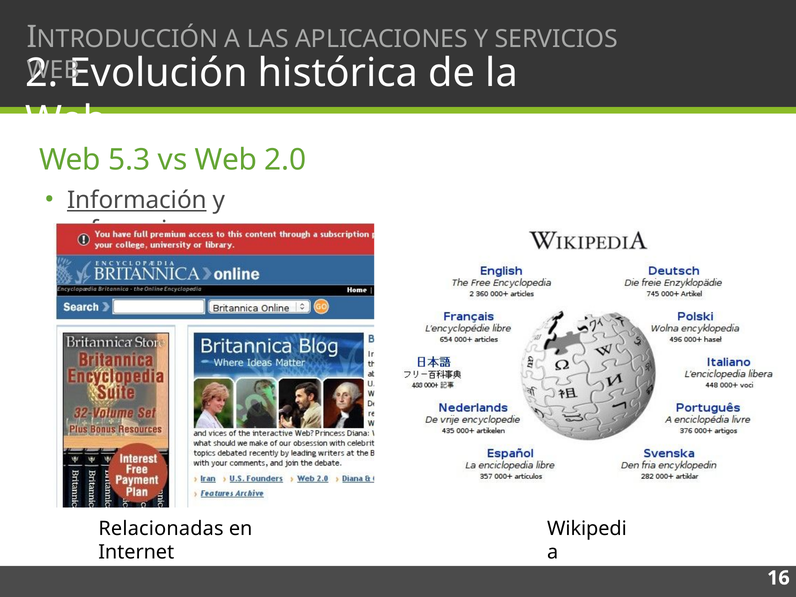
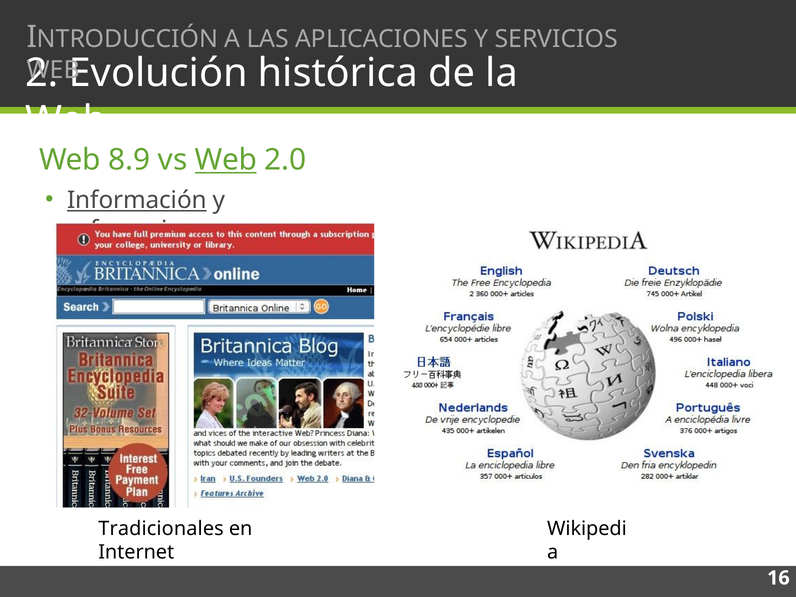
5.3: 5.3 -> 8.9
Web at (226, 160) underline: none -> present
Relacionadas: Relacionadas -> Tradicionales
